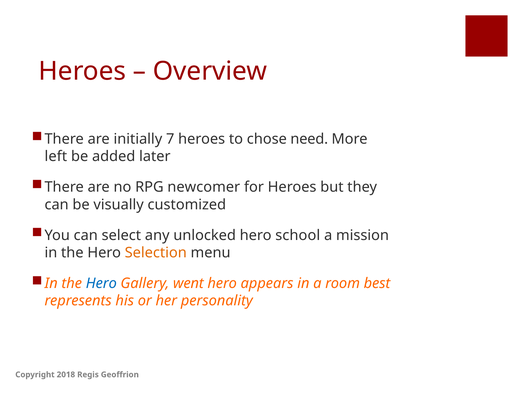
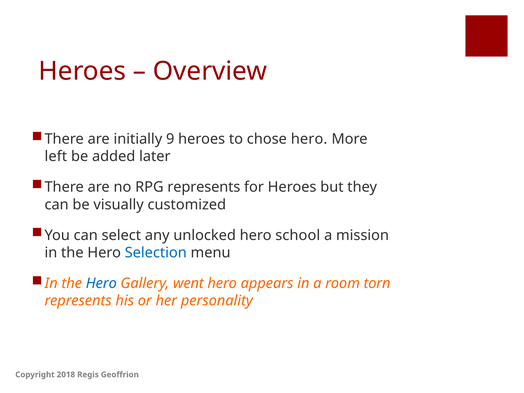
7: 7 -> 9
chose need: need -> hero
RPG newcomer: newcomer -> represents
Selection colour: orange -> blue
best: best -> torn
